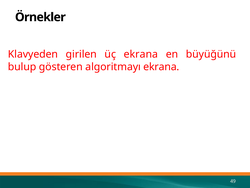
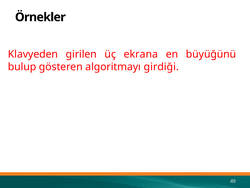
algoritmayı ekrana: ekrana -> girdiği
